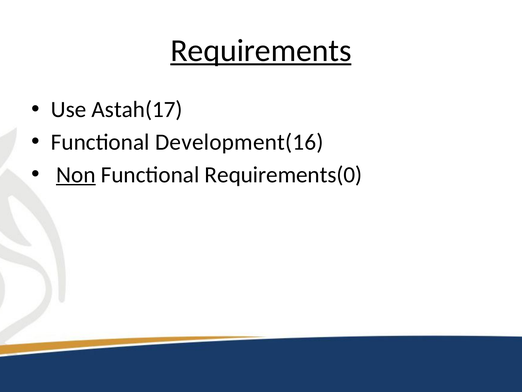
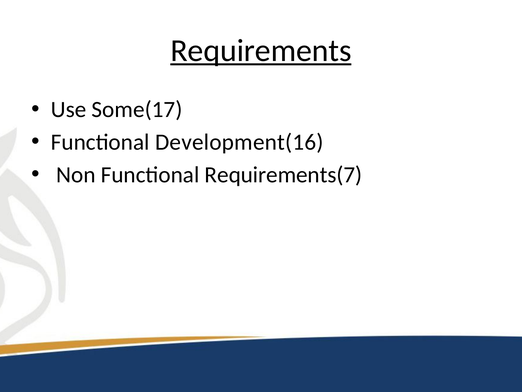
Astah(17: Astah(17 -> Some(17
Non underline: present -> none
Requirements(0: Requirements(0 -> Requirements(7
